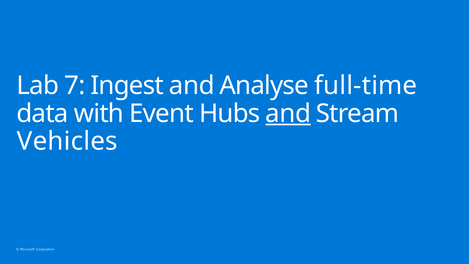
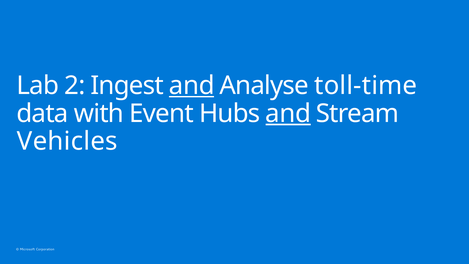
7: 7 -> 2
and at (192, 85) underline: none -> present
full-time: full-time -> toll-time
